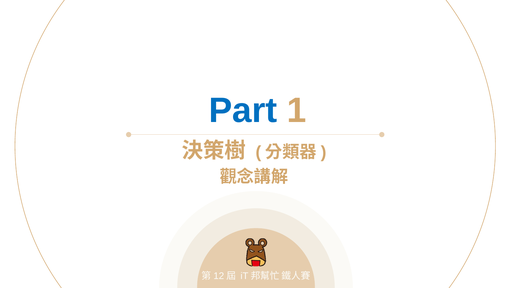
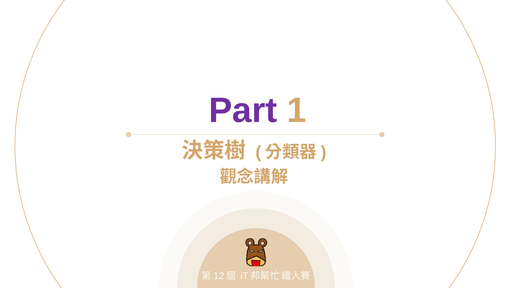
Part colour: blue -> purple
